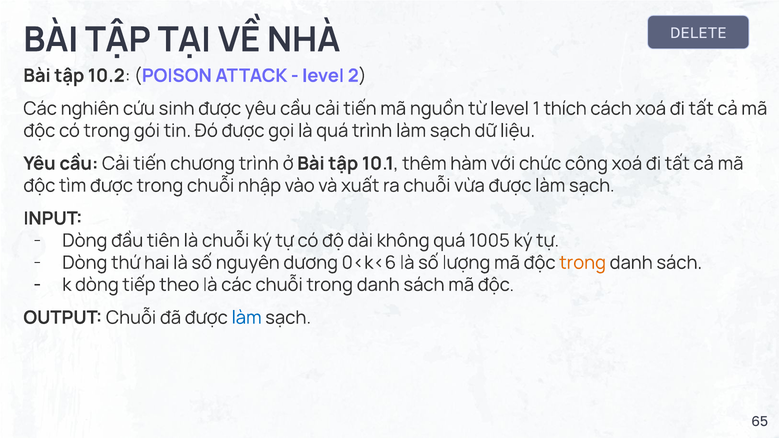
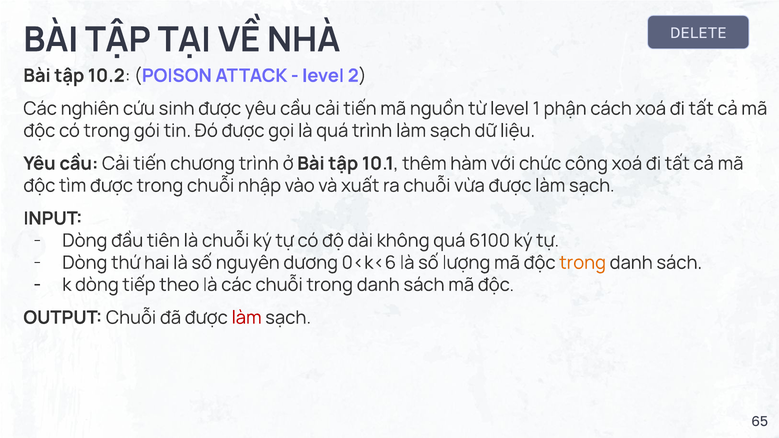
thích: thích -> phận
1005: 1005 -> 6100
làm at (247, 318) colour: blue -> red
